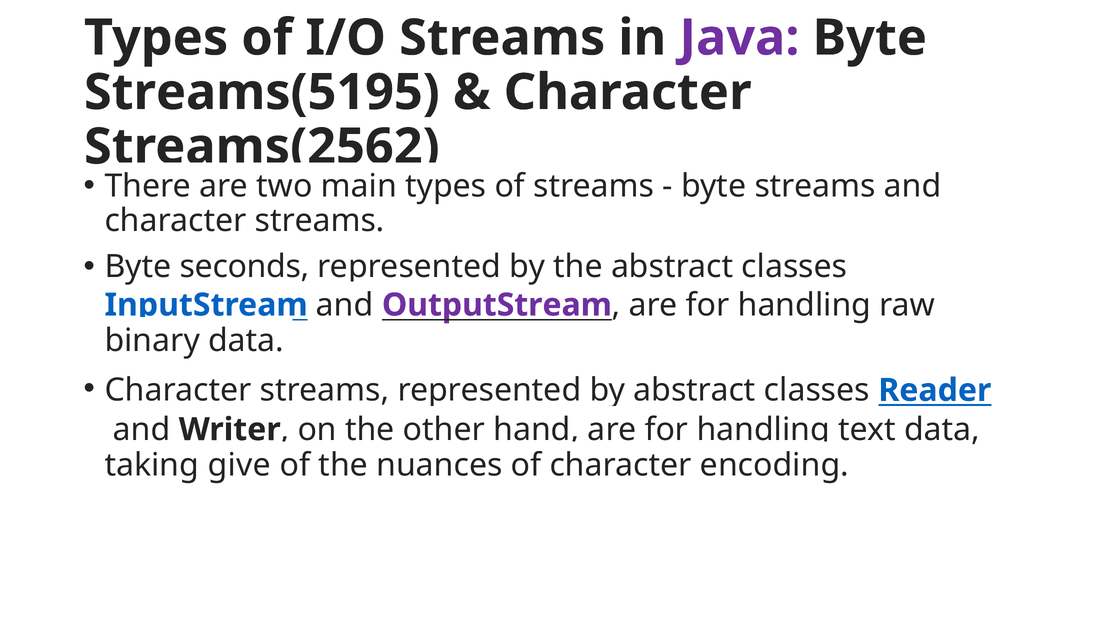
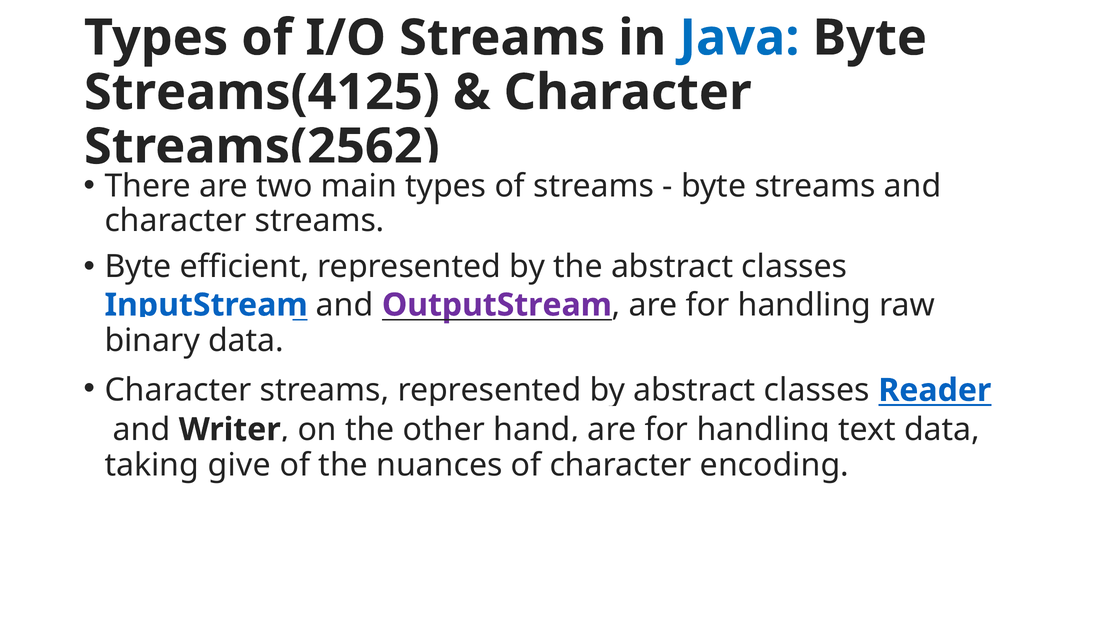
Java colour: purple -> blue
Streams(5195: Streams(5195 -> Streams(4125
seconds: seconds -> efficient
